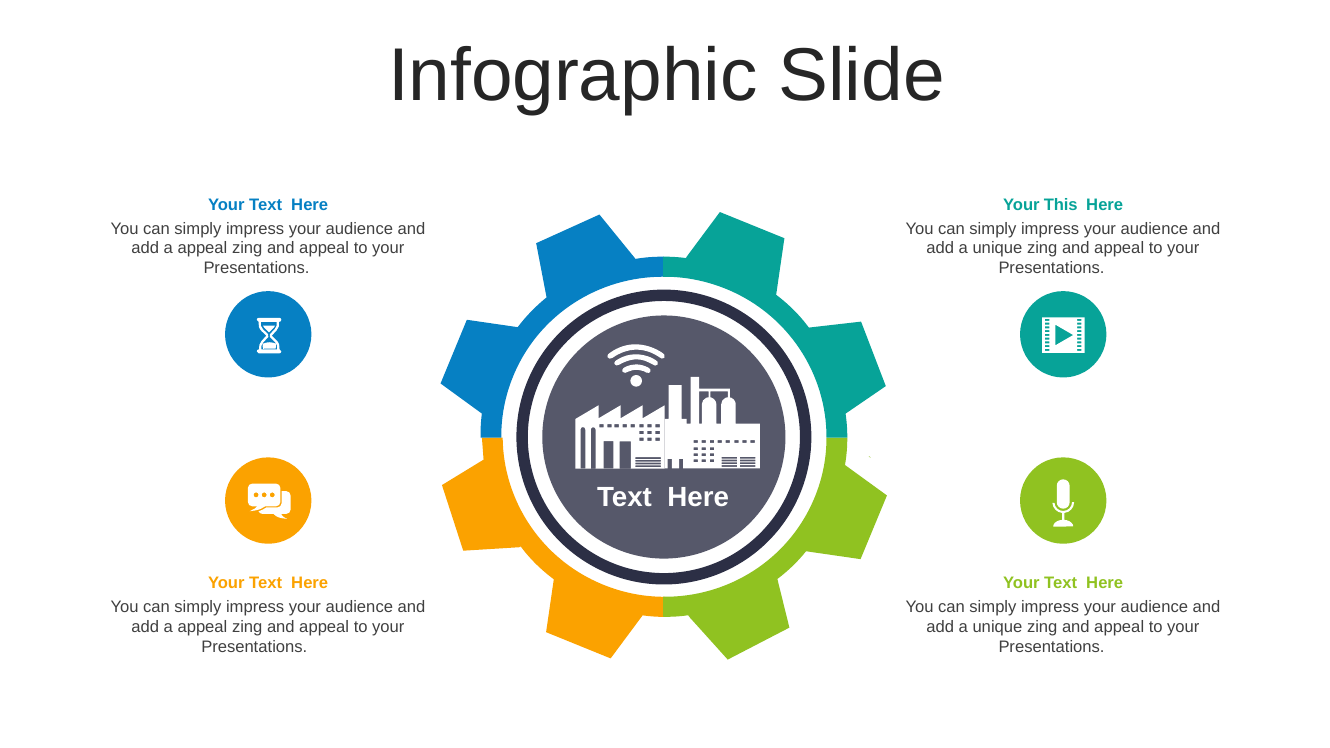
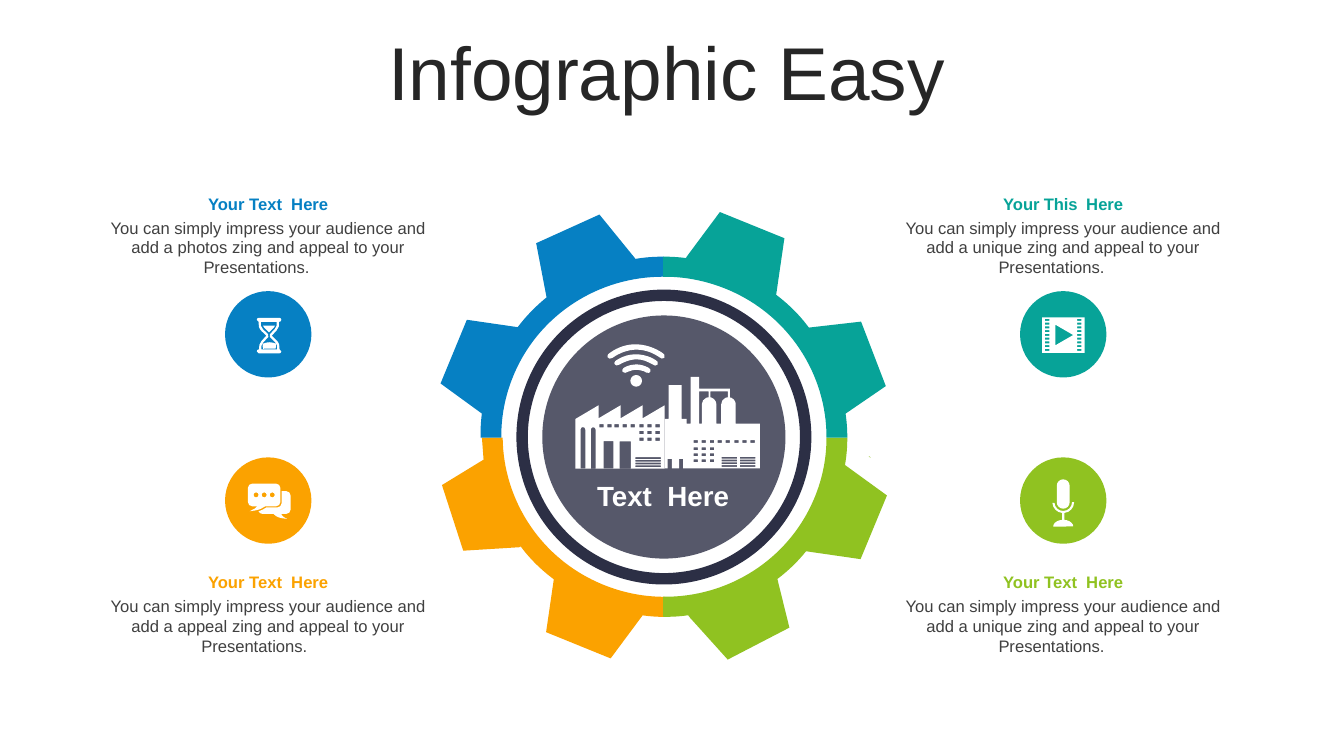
Slide: Slide -> Easy
appeal at (202, 249): appeal -> photos
